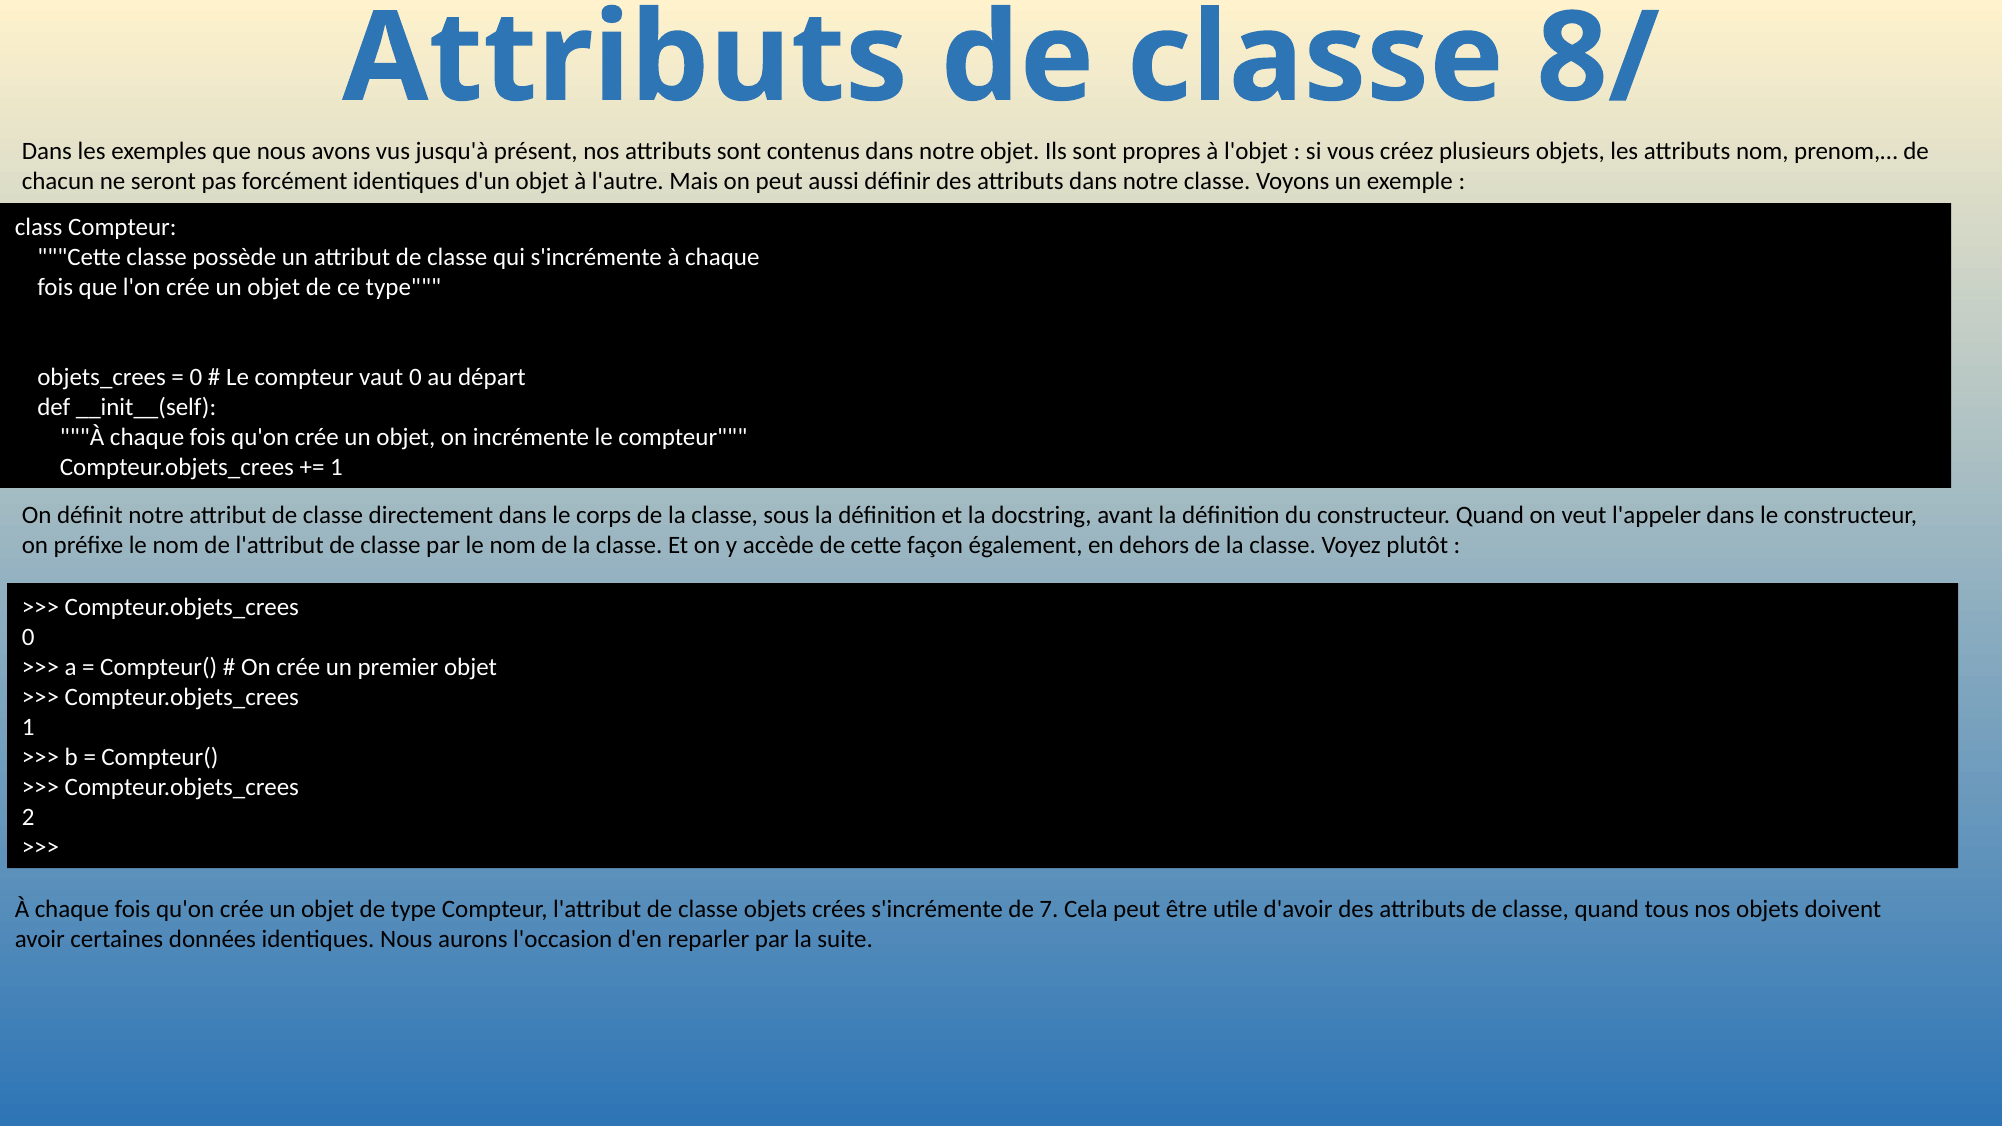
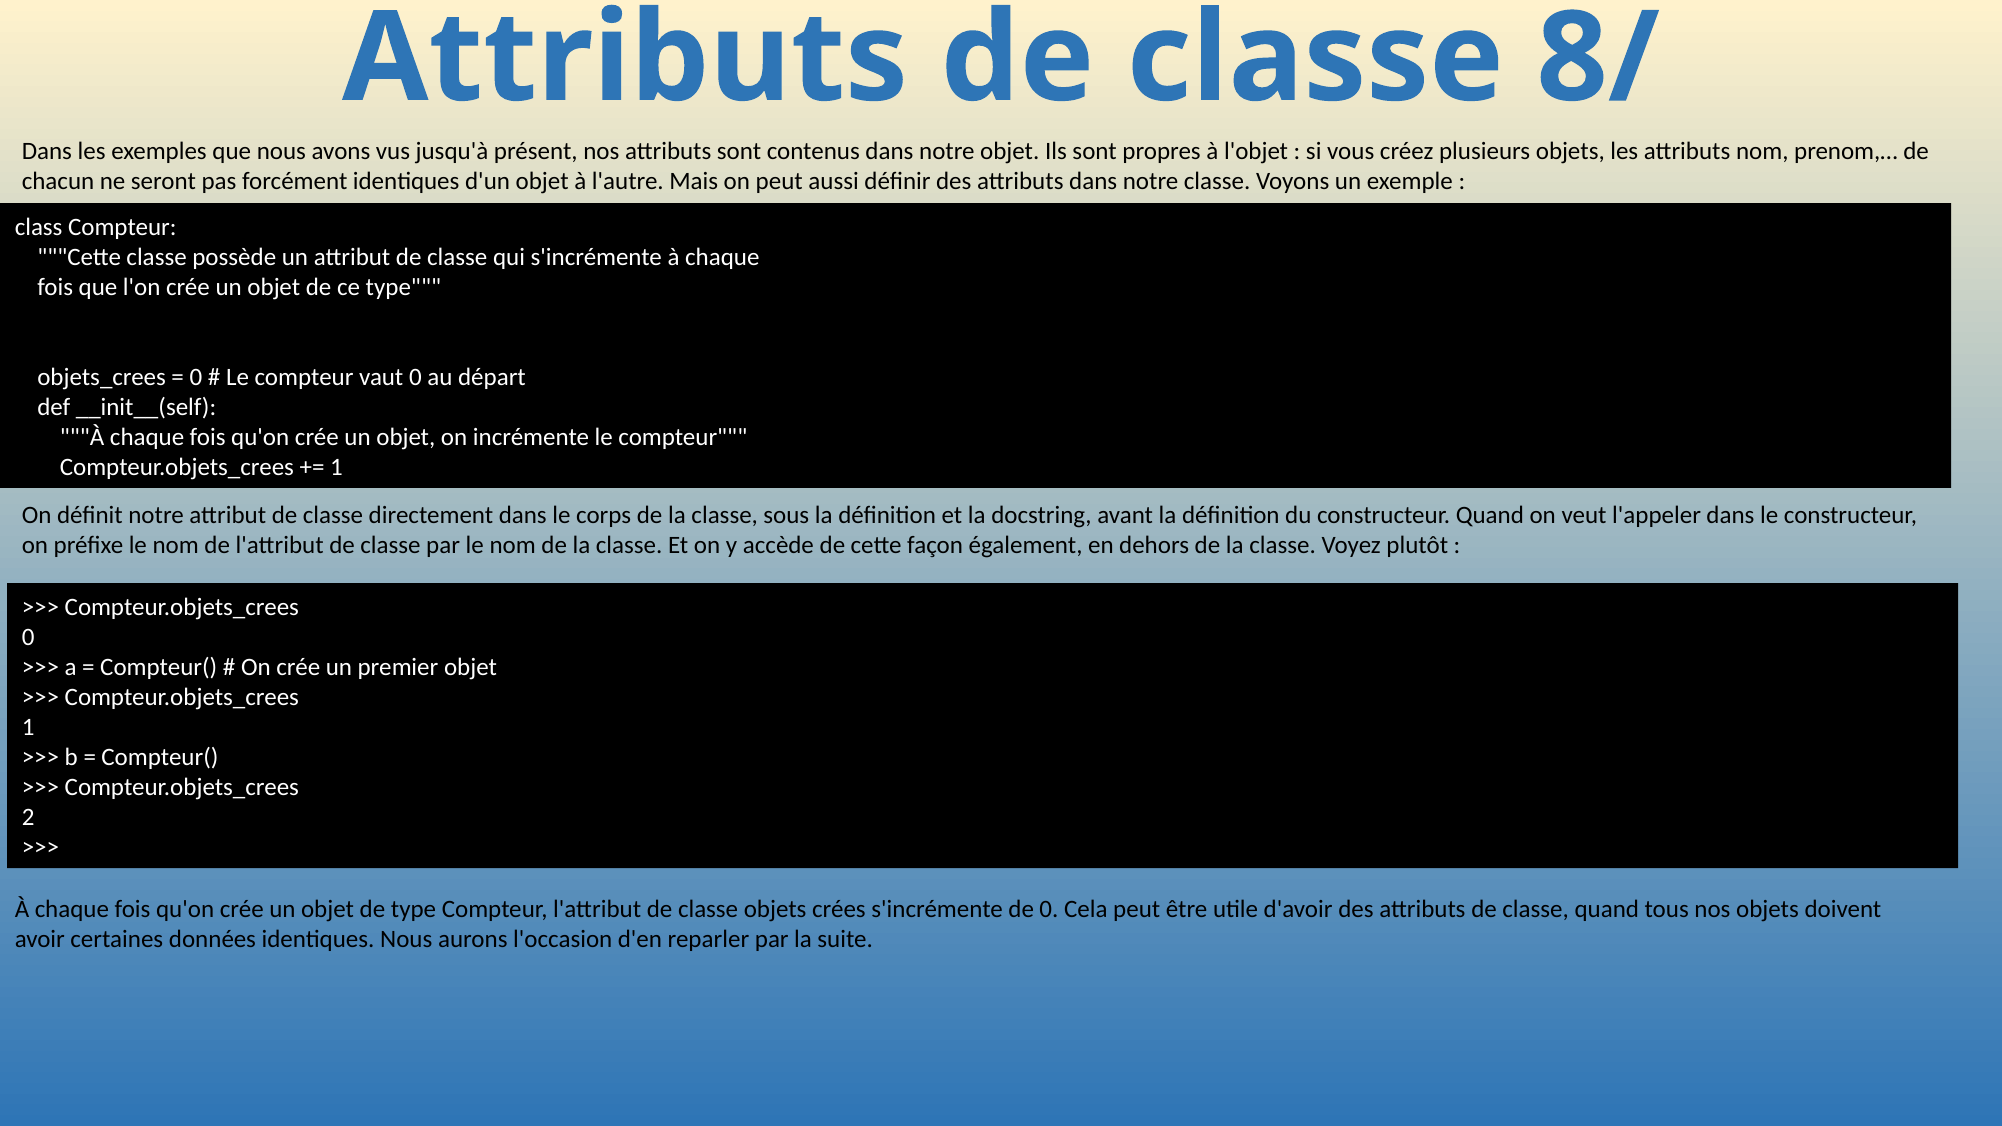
de 7: 7 -> 0
